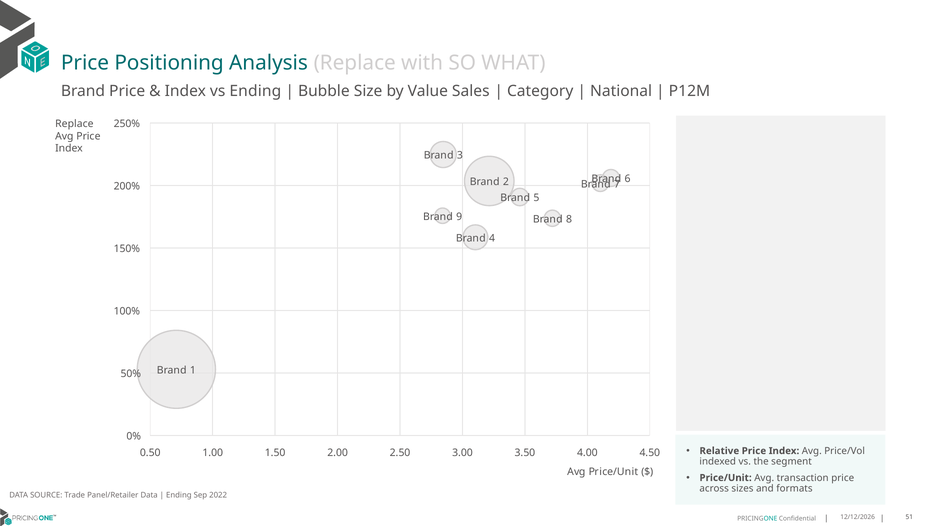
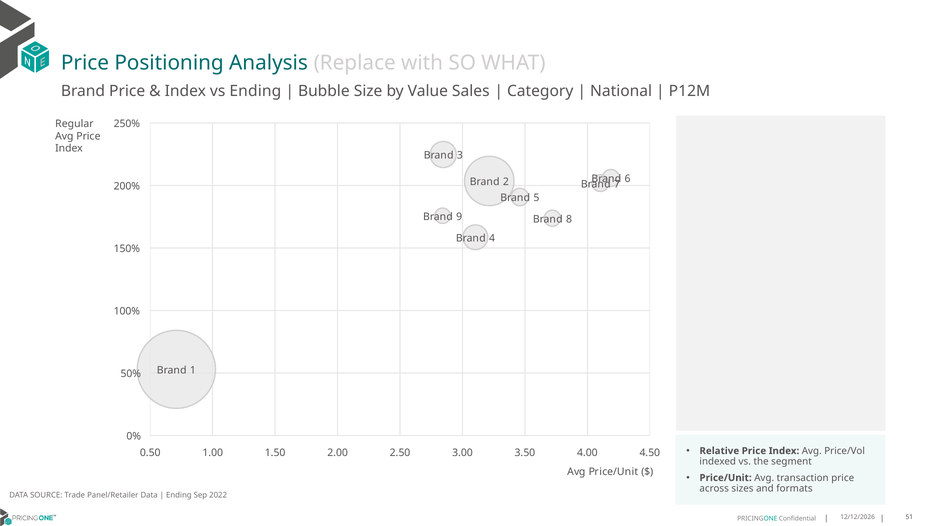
Replace at (74, 124): Replace -> Regular
